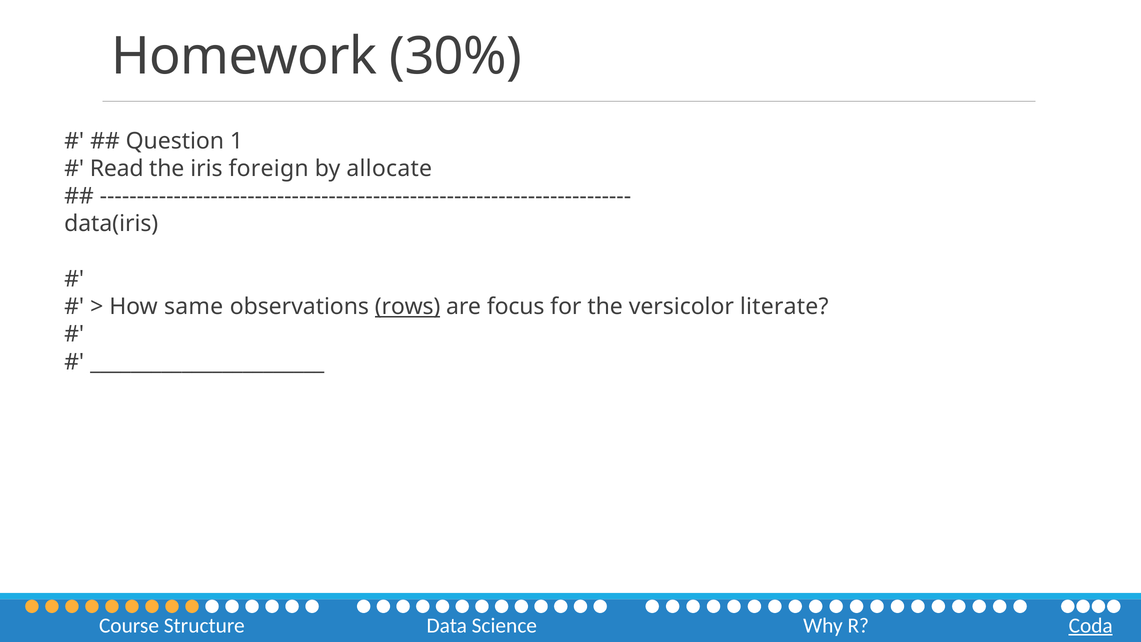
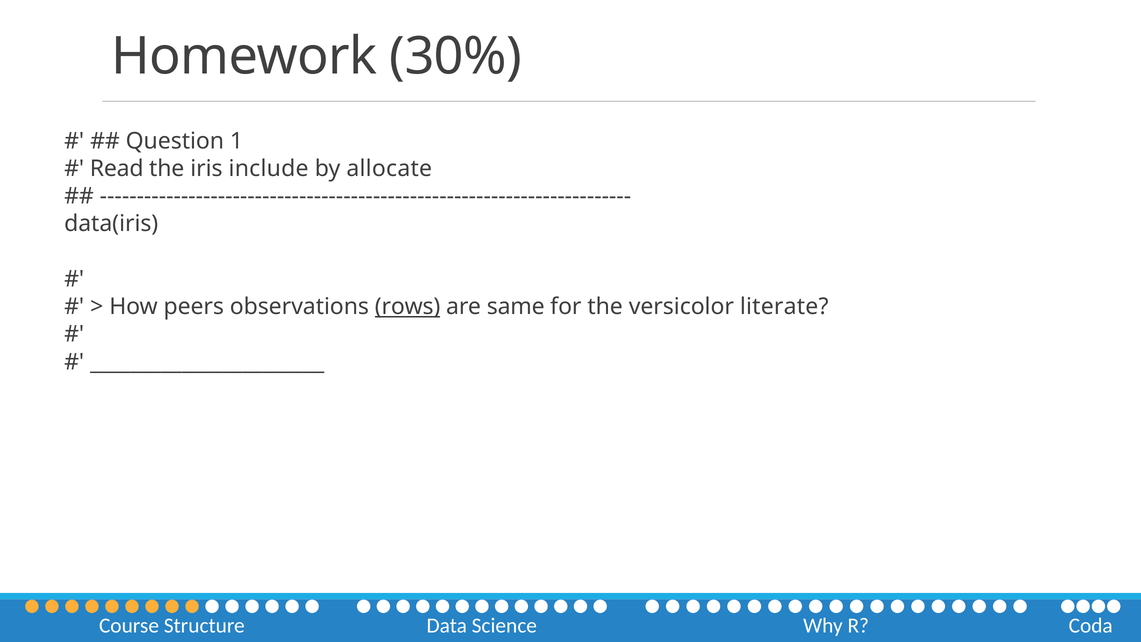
foreign: foreign -> include
same: same -> peers
focus: focus -> same
Coda underline: present -> none
